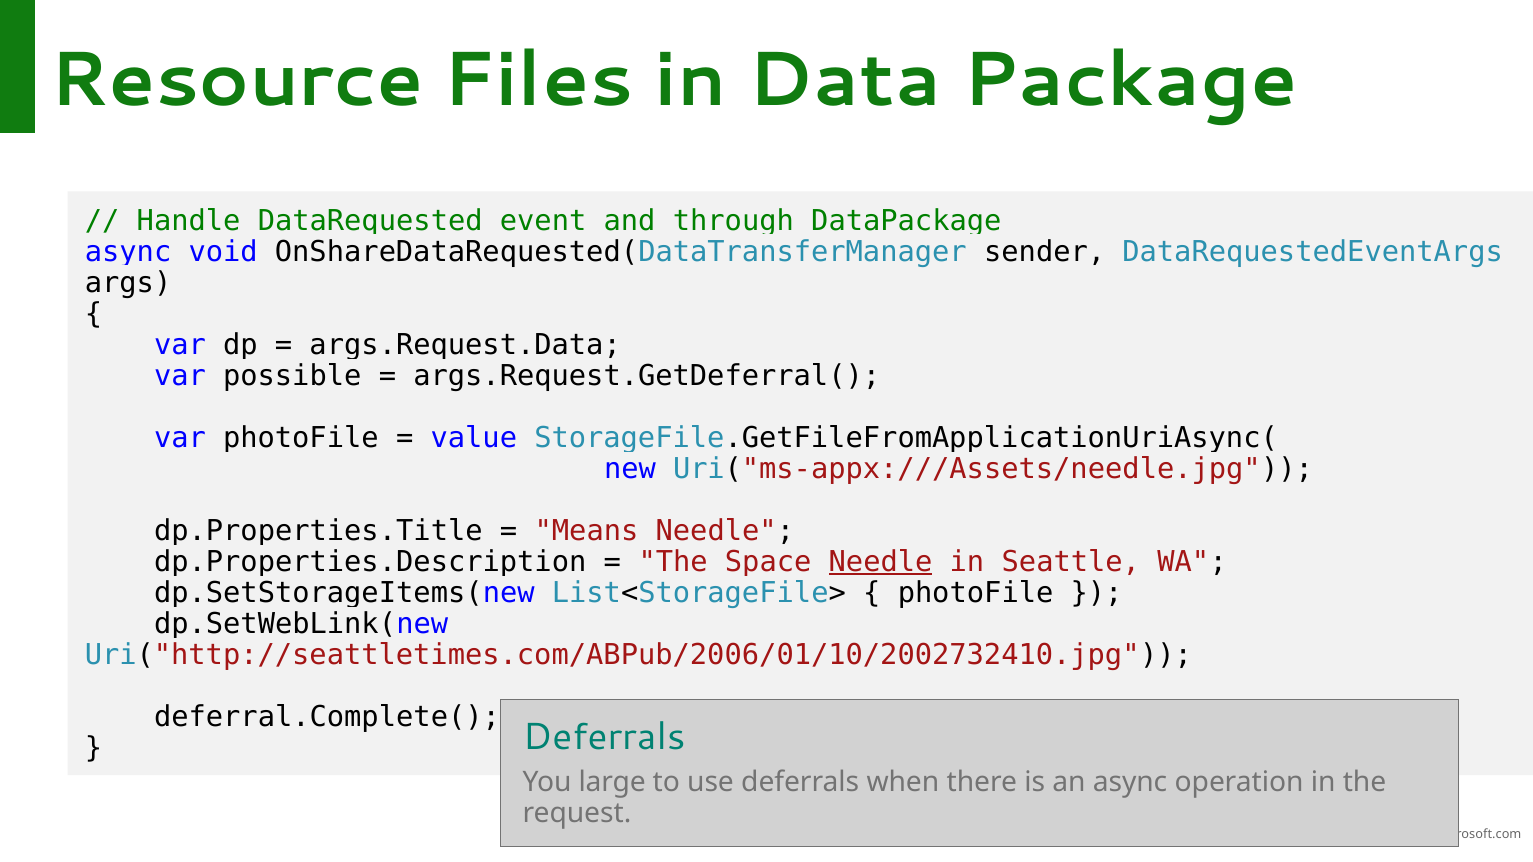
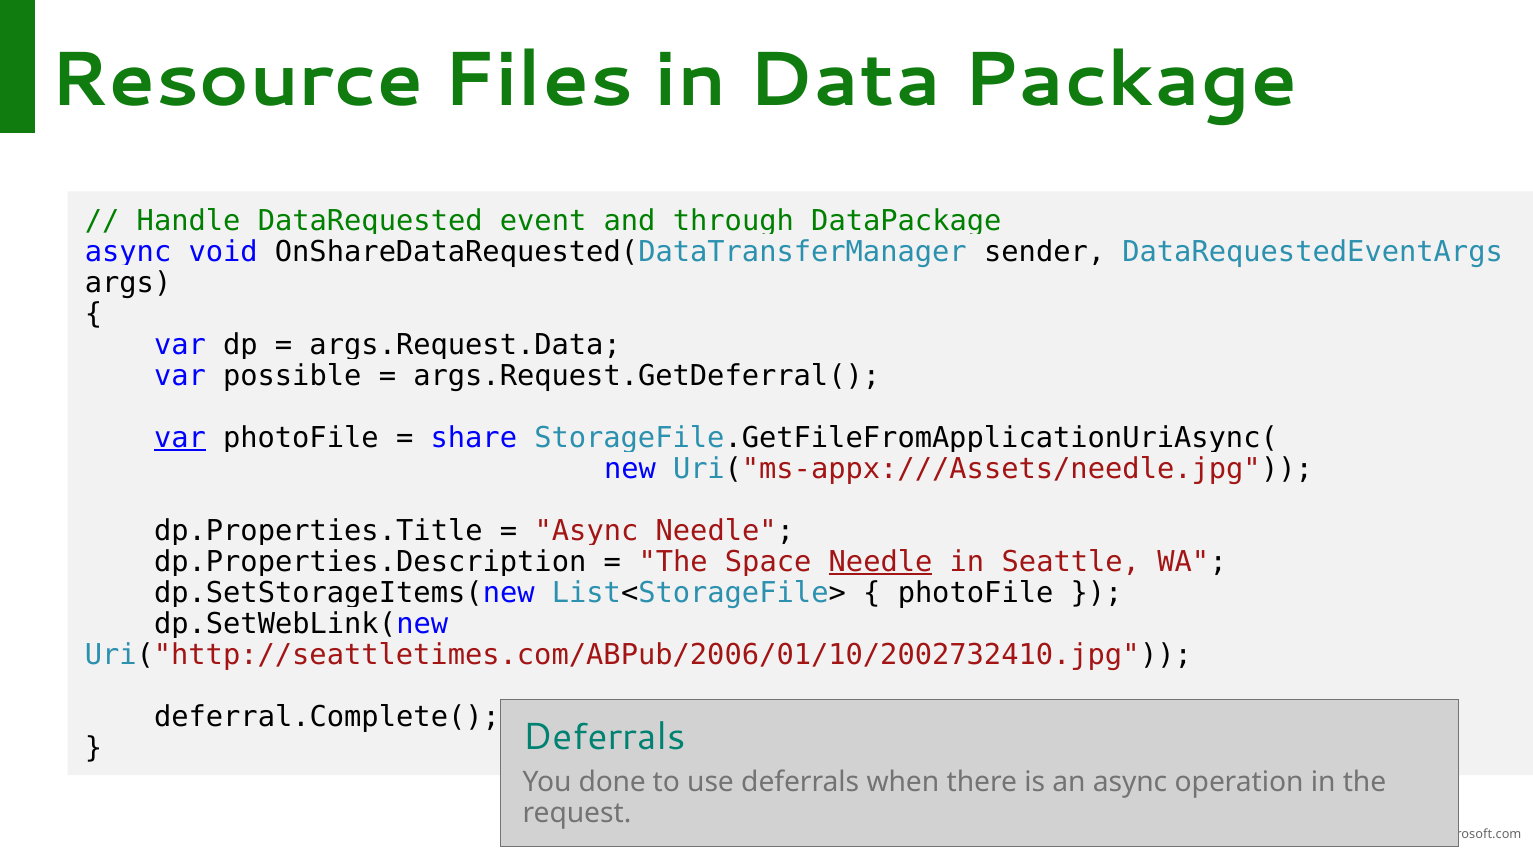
var at (180, 438) underline: none -> present
value: value -> share
Means at (587, 531): Means -> Async
large: large -> done
